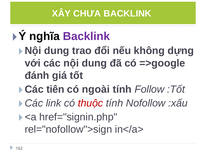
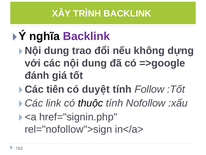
CHƯA: CHƯA -> TRÌNH
ngoài: ngoài -> duyệt
thuộc colour: red -> black
